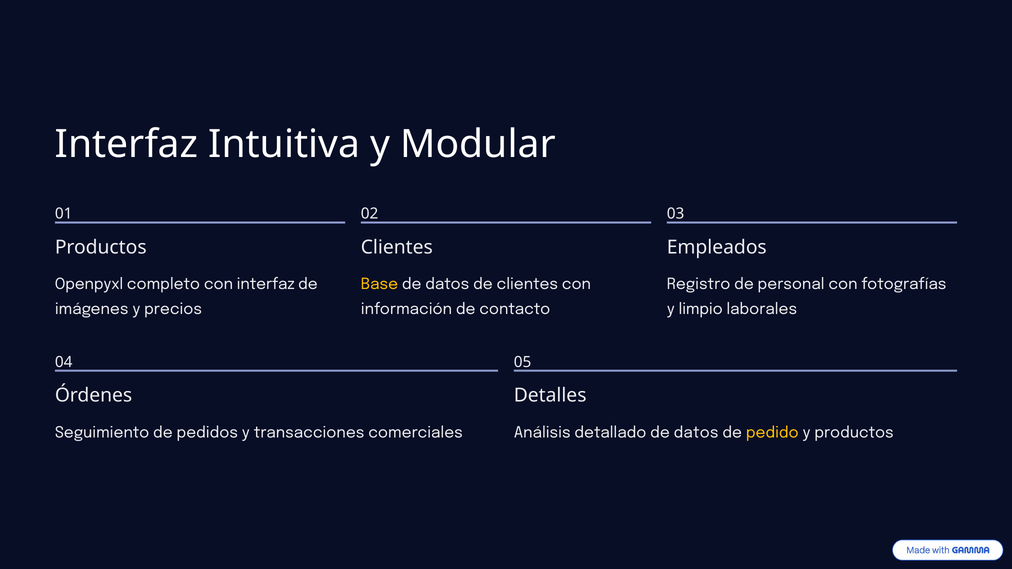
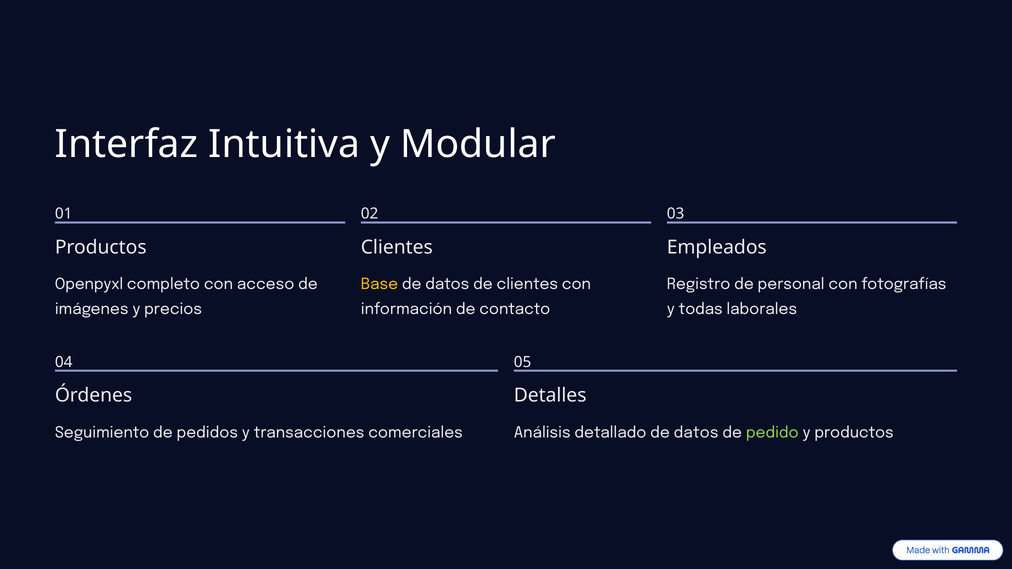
con interfaz: interfaz -> acceso
limpio: limpio -> todas
pedido colour: yellow -> light green
